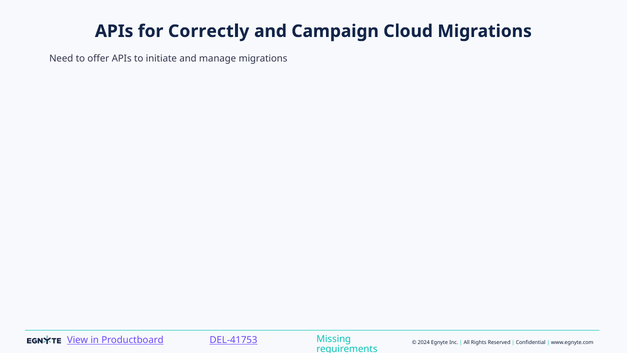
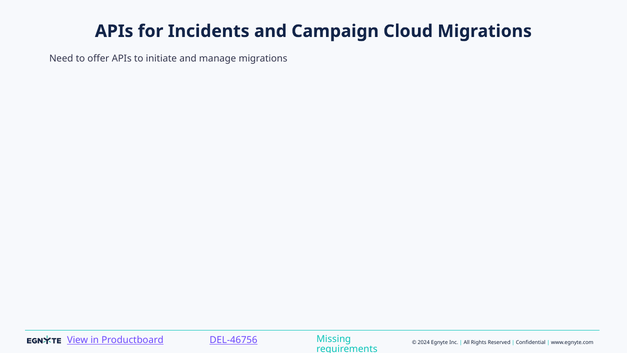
Correctly: Correctly -> Incidents
DEL-41753: DEL-41753 -> DEL-46756
